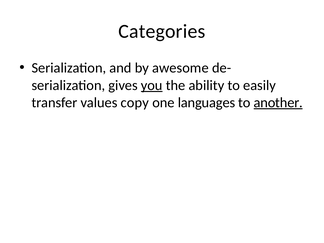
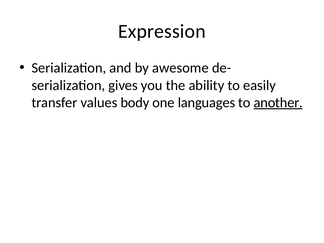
Categories: Categories -> Expression
you underline: present -> none
copy: copy -> body
